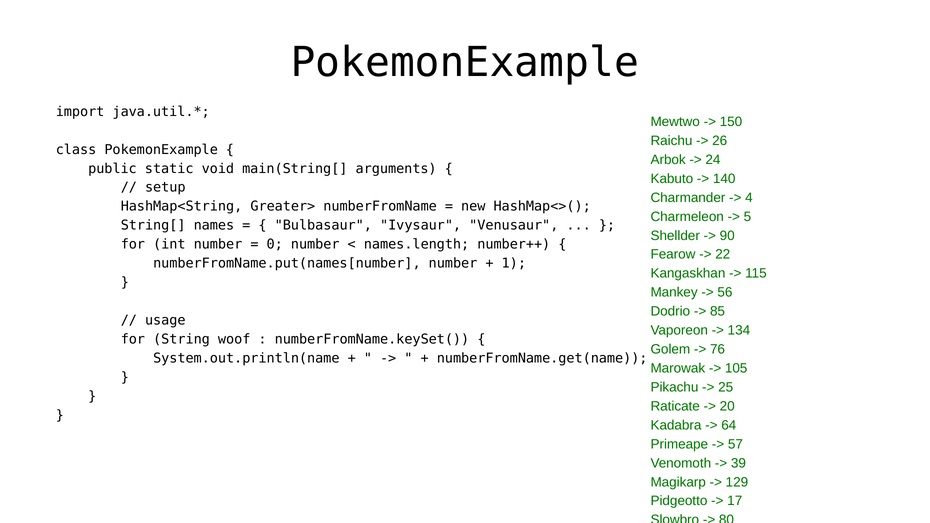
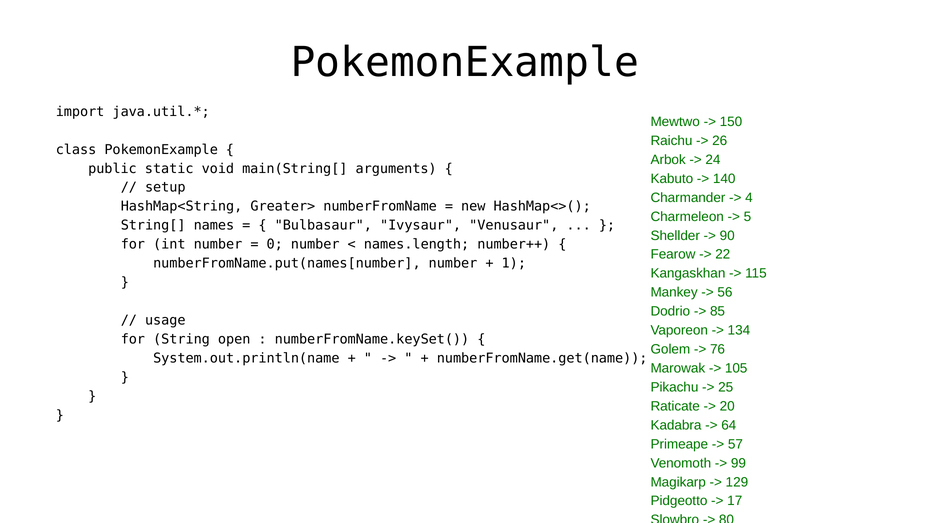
woof: woof -> open
39 at (738, 463): 39 -> 99
